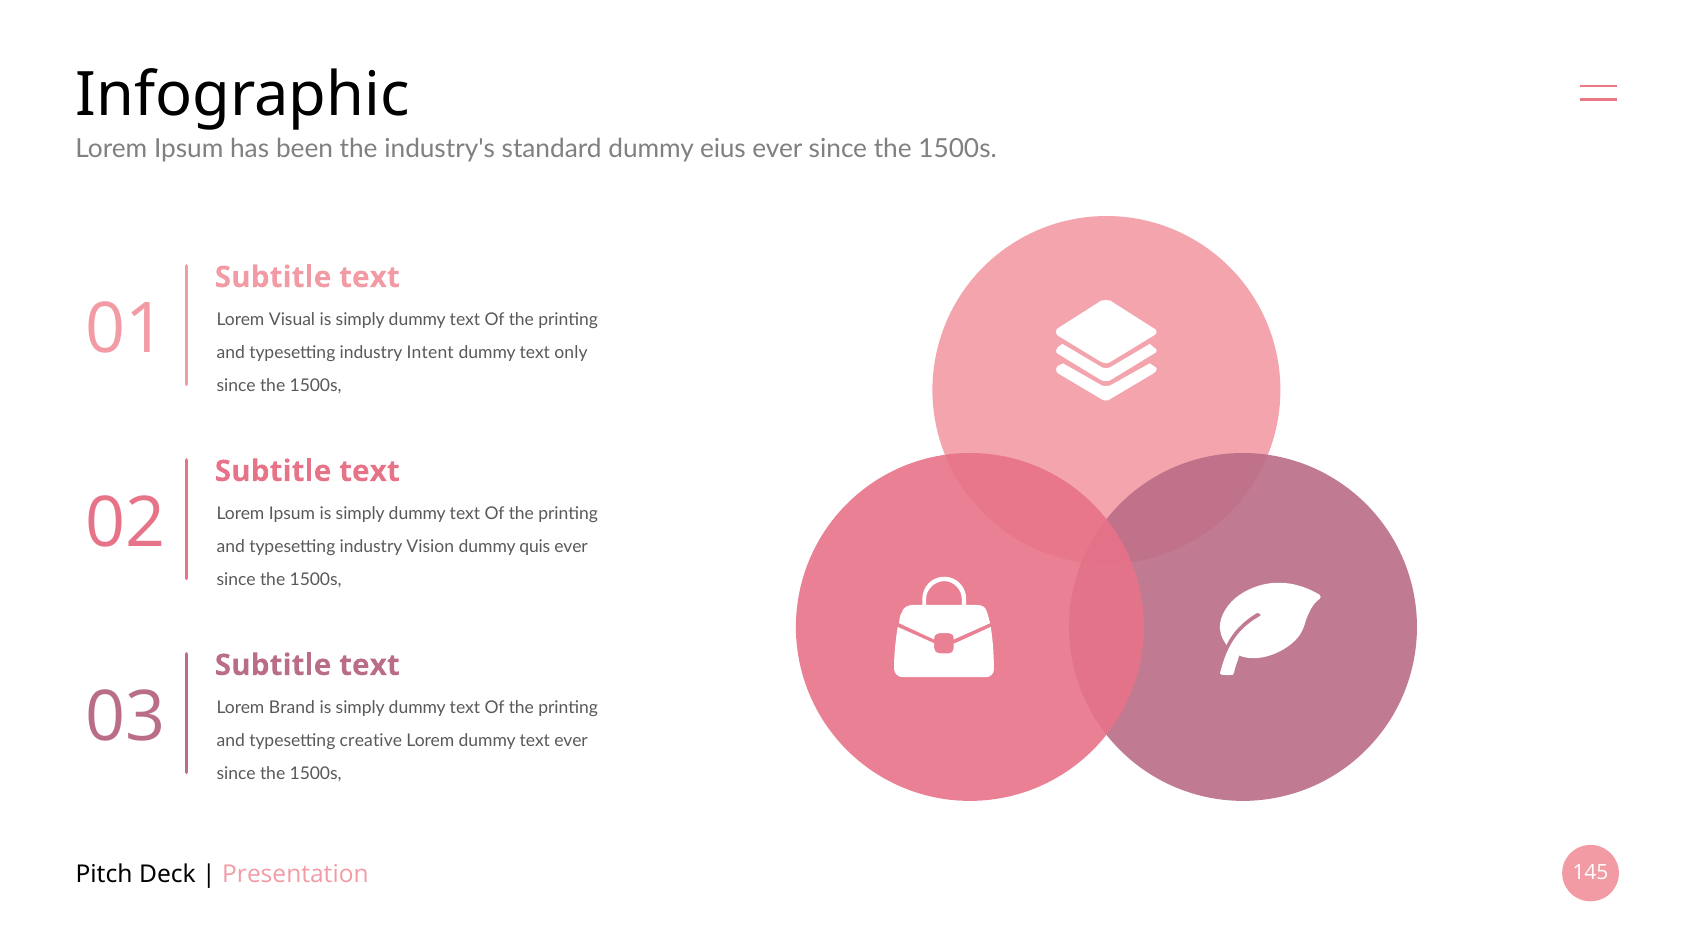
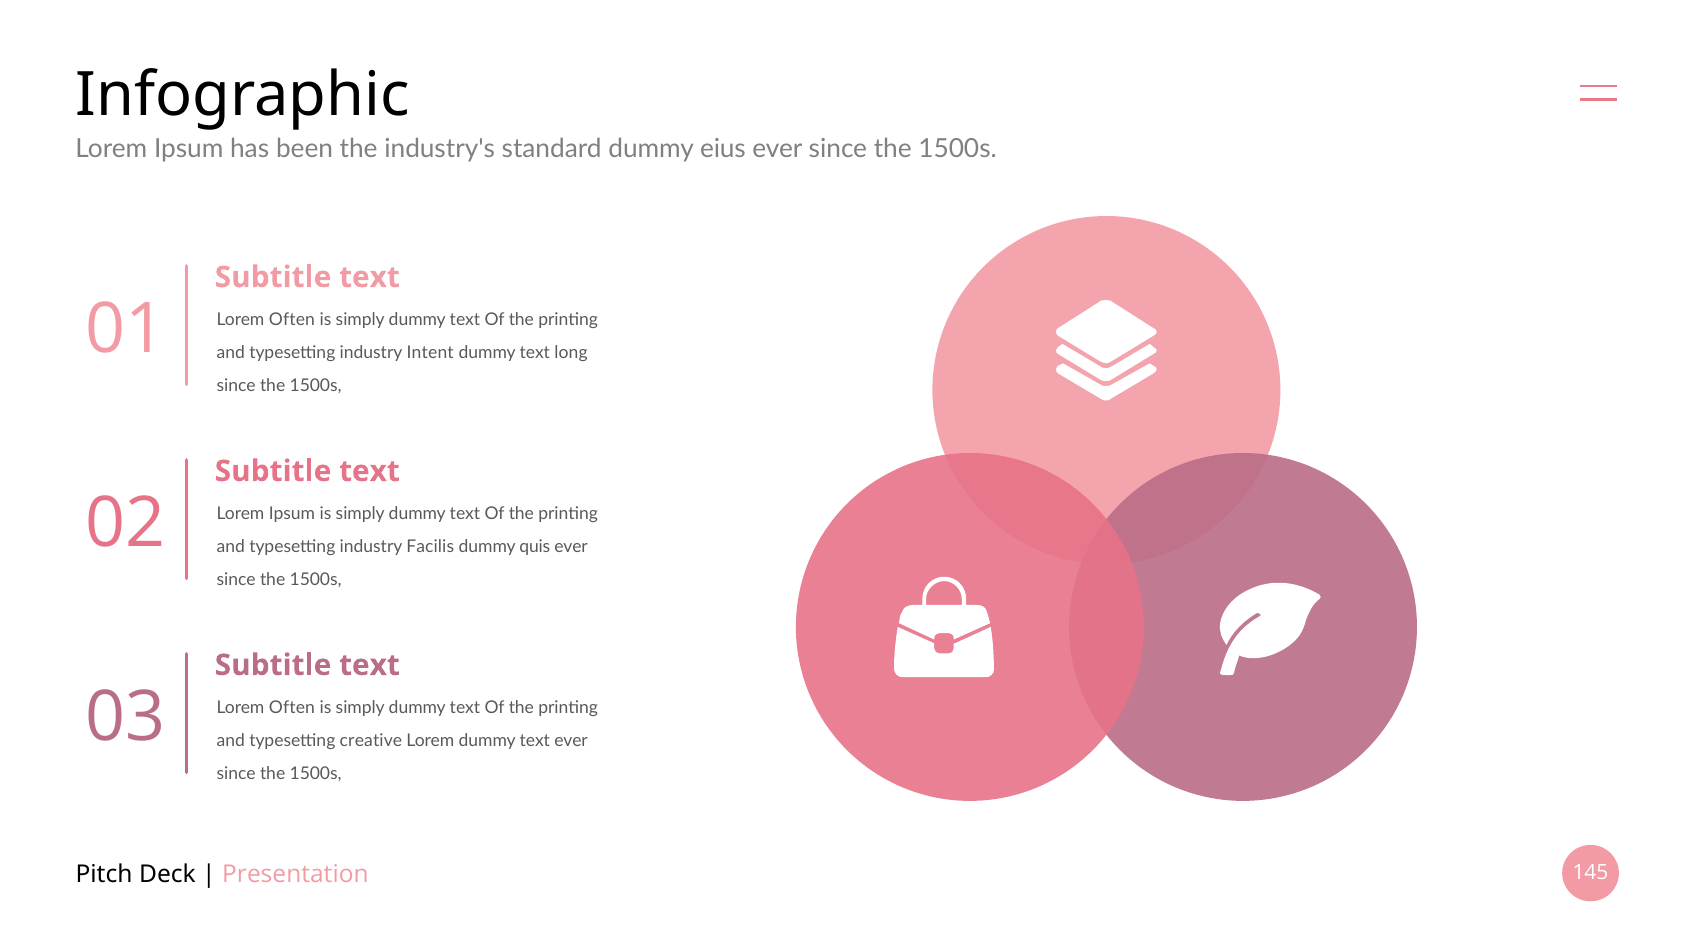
Visual at (292, 320): Visual -> Often
only: only -> long
Vision: Vision -> Facilis
Brand at (292, 708): Brand -> Often
